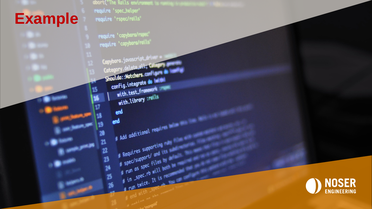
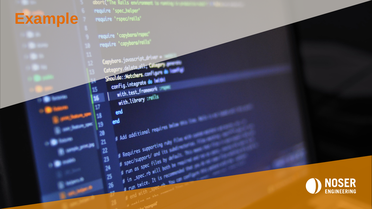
Example colour: red -> orange
